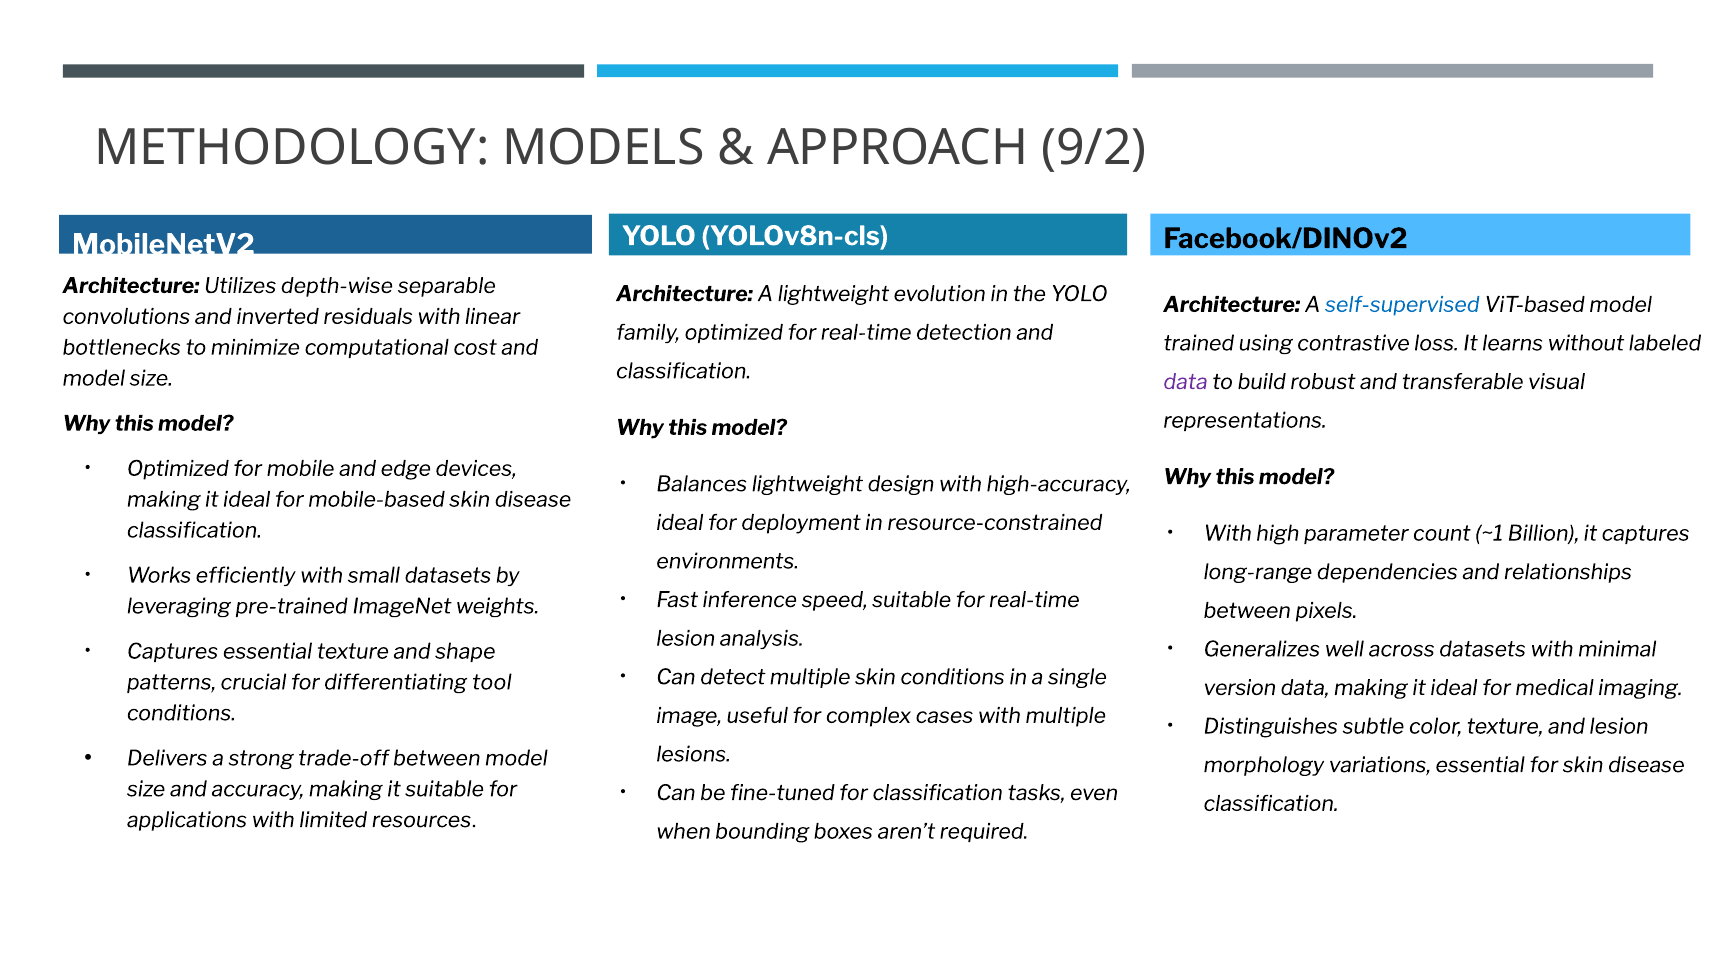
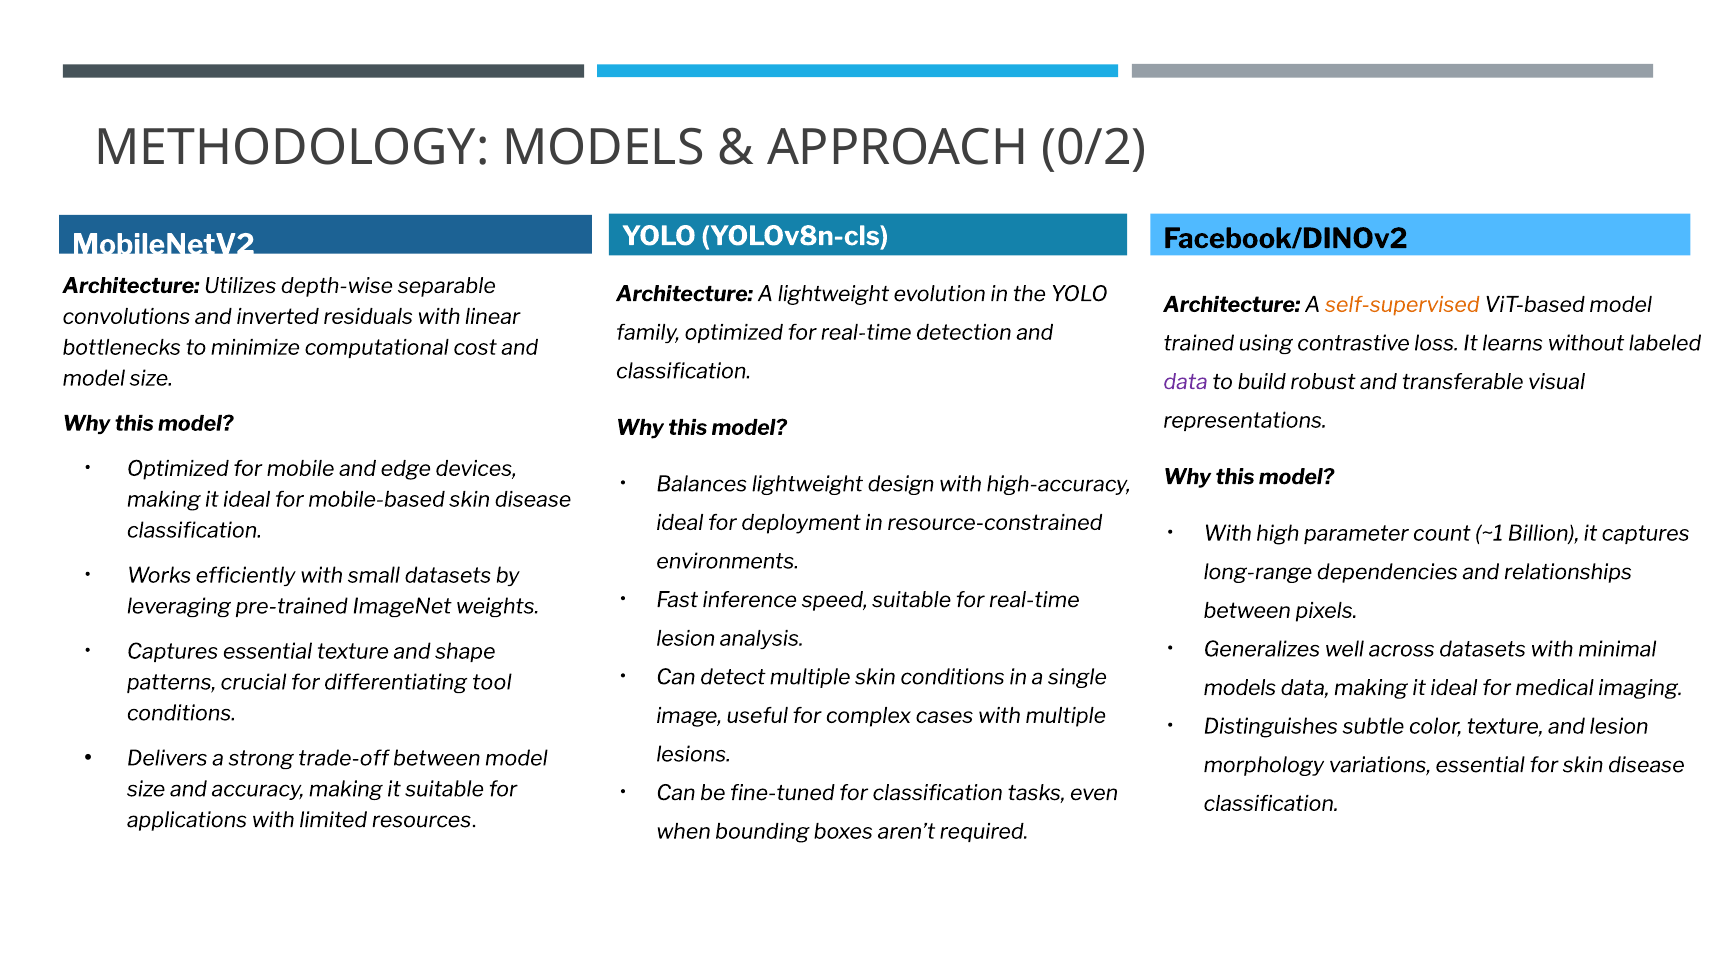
9/2: 9/2 -> 0/2
self-supervised colour: blue -> orange
version at (1240, 688): version -> models
